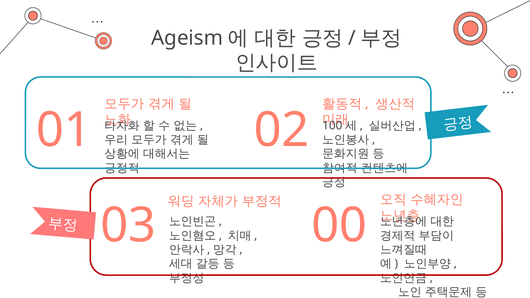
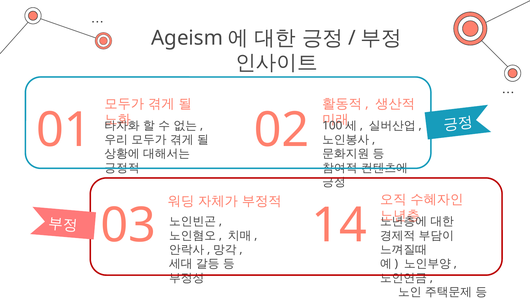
00: 00 -> 14
